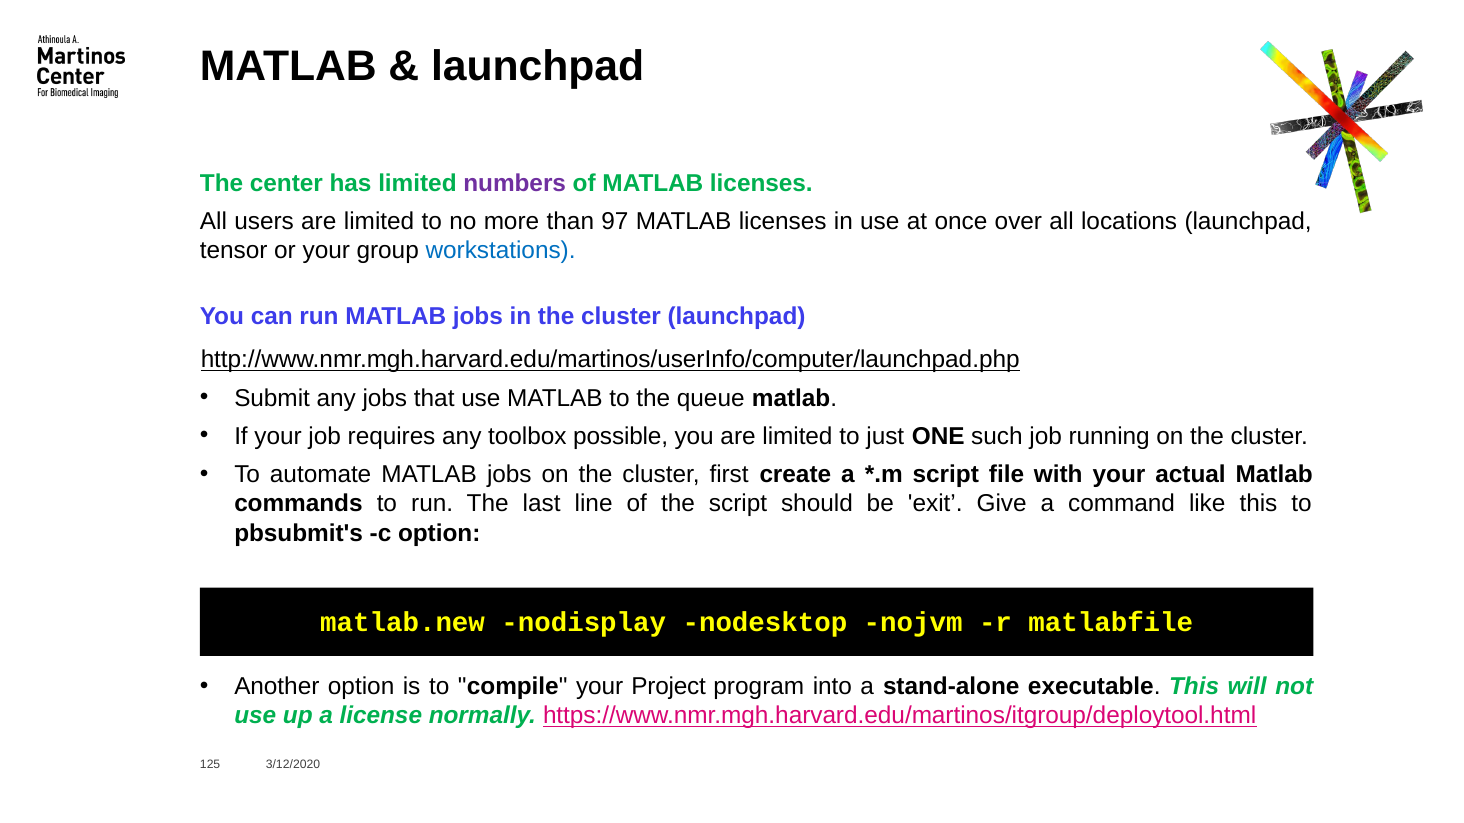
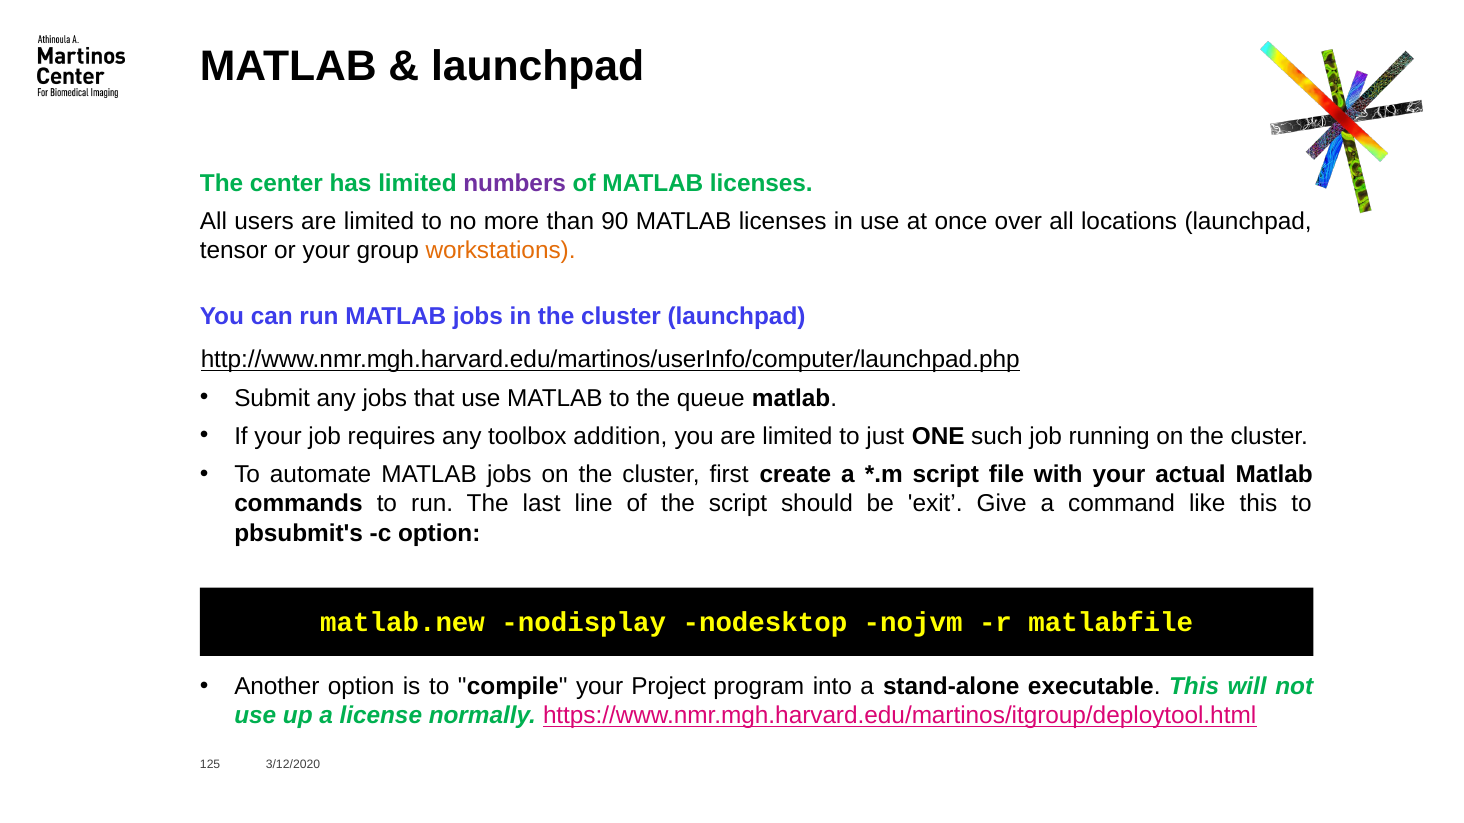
97: 97 -> 90
workstations colour: blue -> orange
possible: possible -> addition
